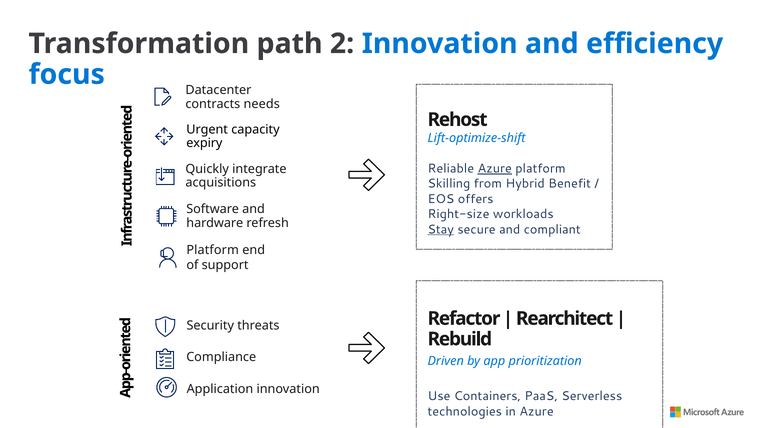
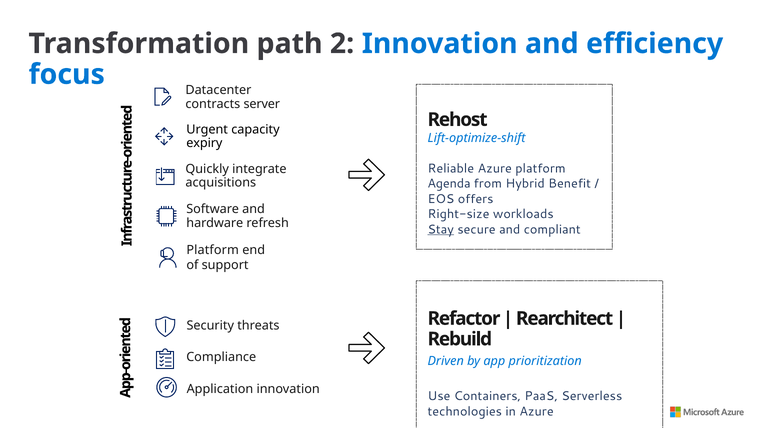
needs: needs -> server
Azure at (495, 168) underline: present -> none
Skilling: Skilling -> Agenda
